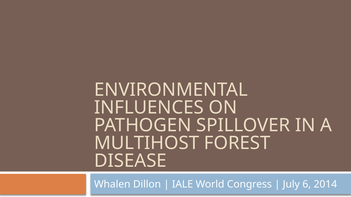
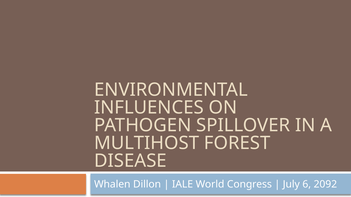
2014: 2014 -> 2092
